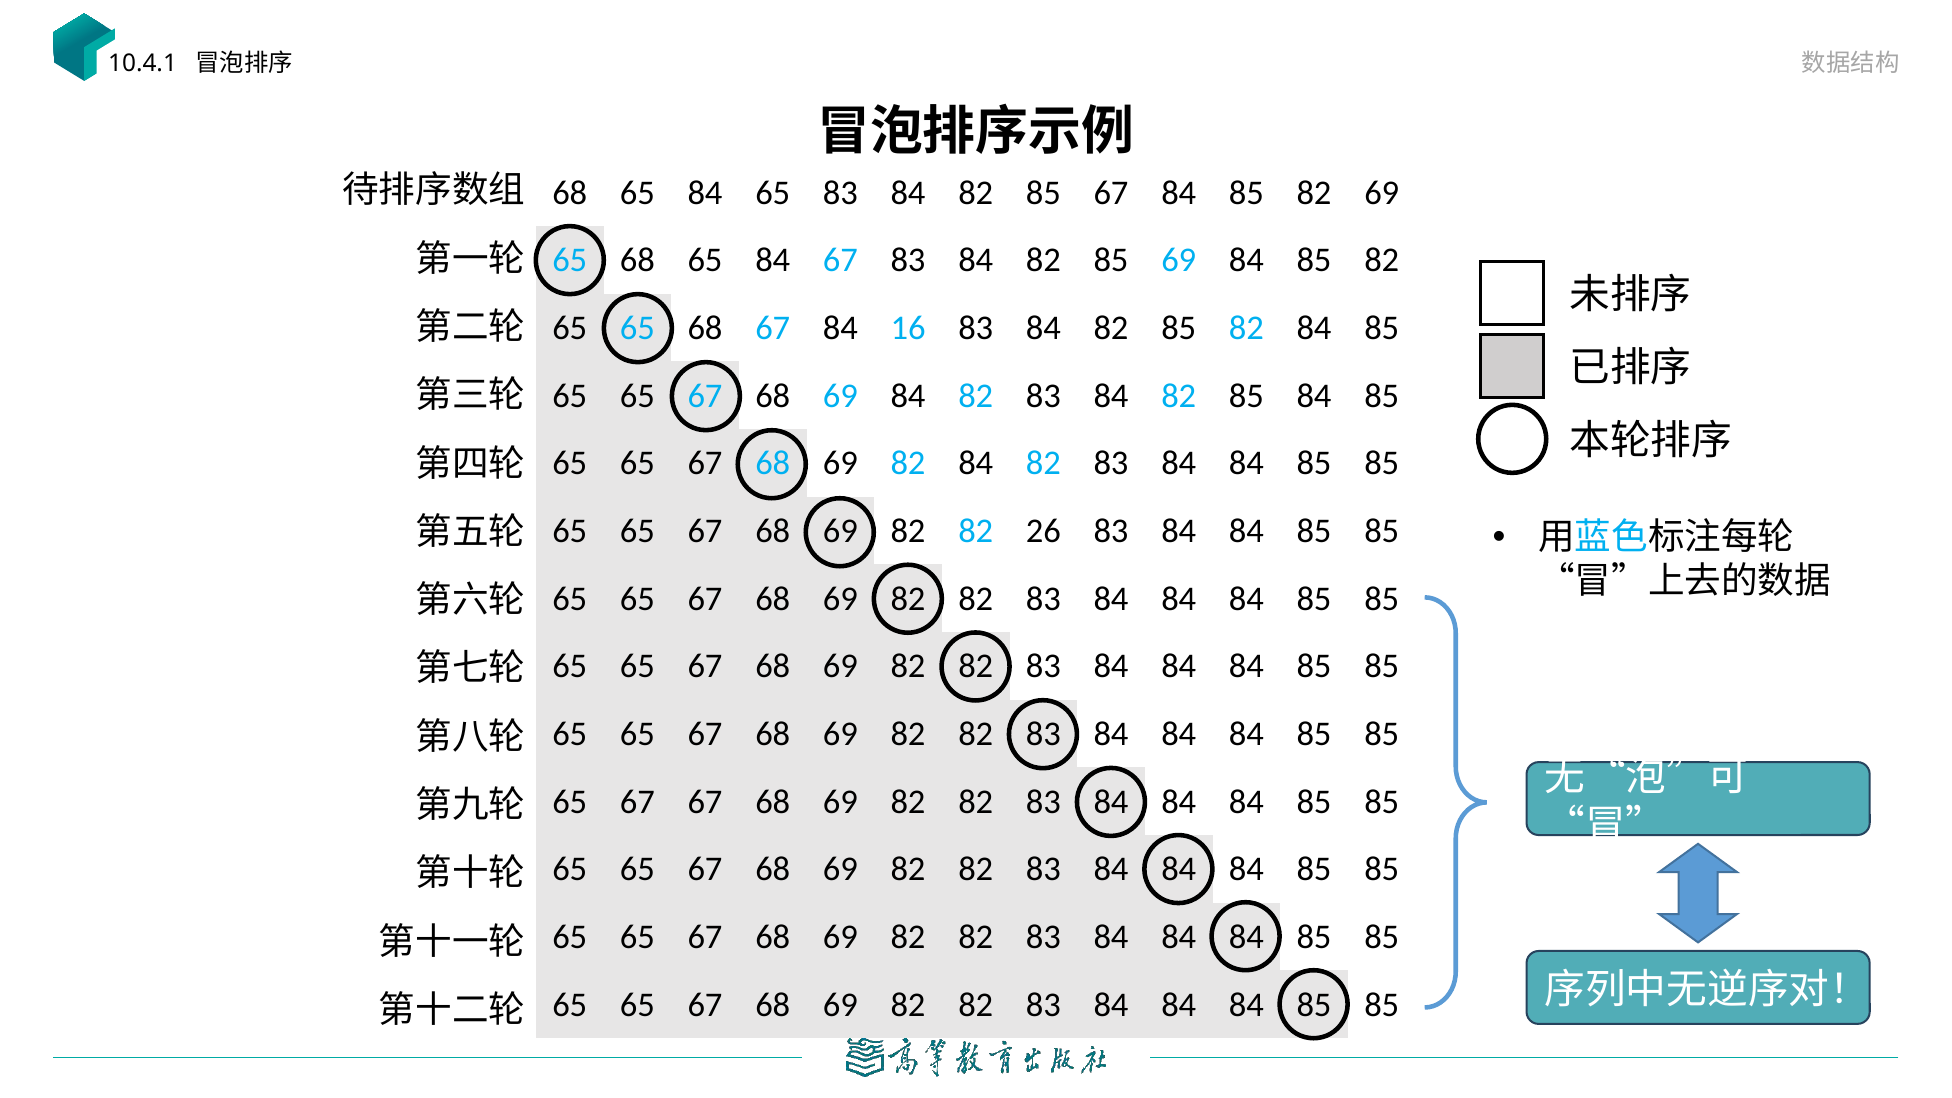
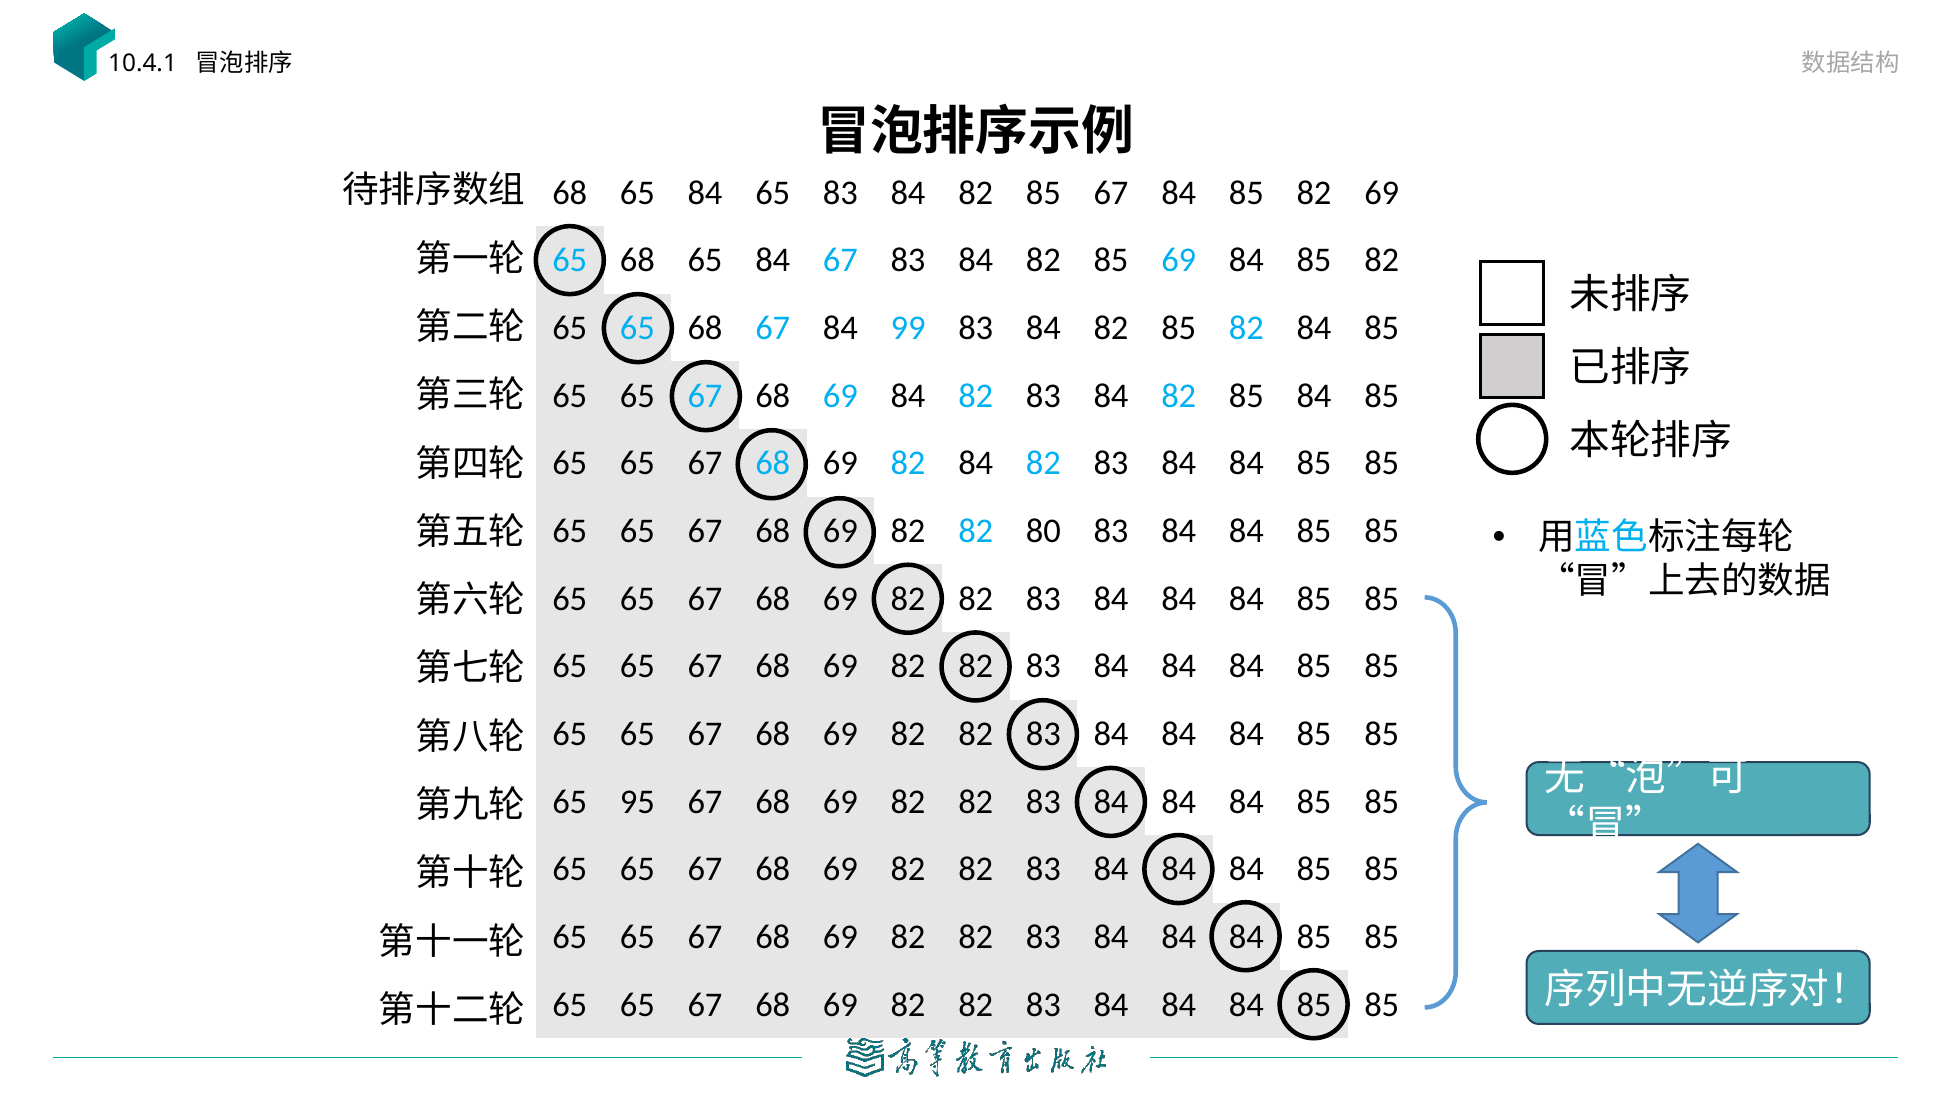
16: 16 -> 99
26: 26 -> 80
67 at (637, 802): 67 -> 95
